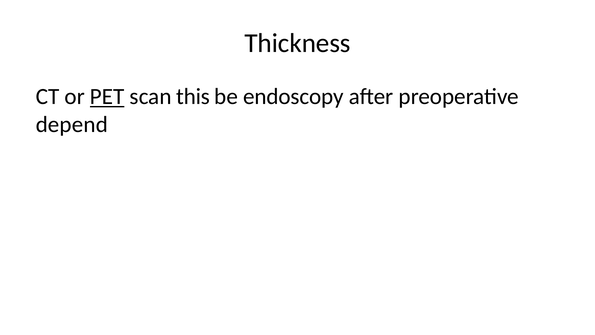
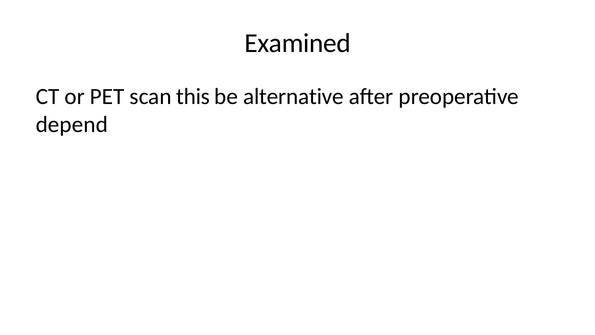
Thickness: Thickness -> Examined
PET underline: present -> none
endoscopy: endoscopy -> alternative
